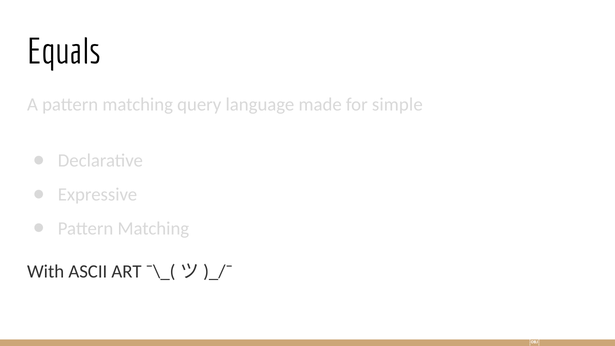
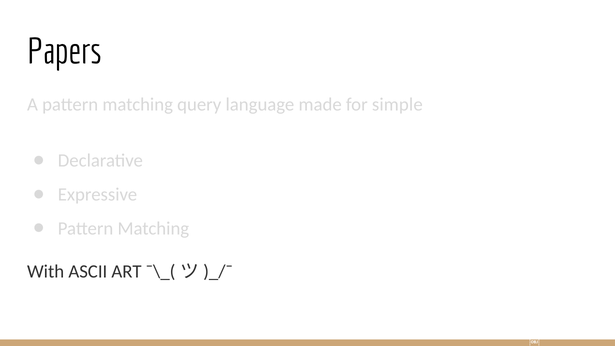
Equals: Equals -> Papers
